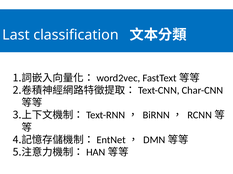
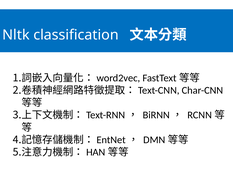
Last: Last -> Nltk
